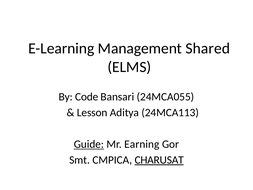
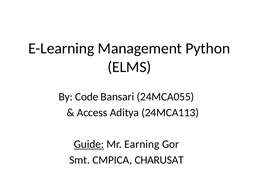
Shared: Shared -> Python
Lesson: Lesson -> Access
CHARUSAT underline: present -> none
